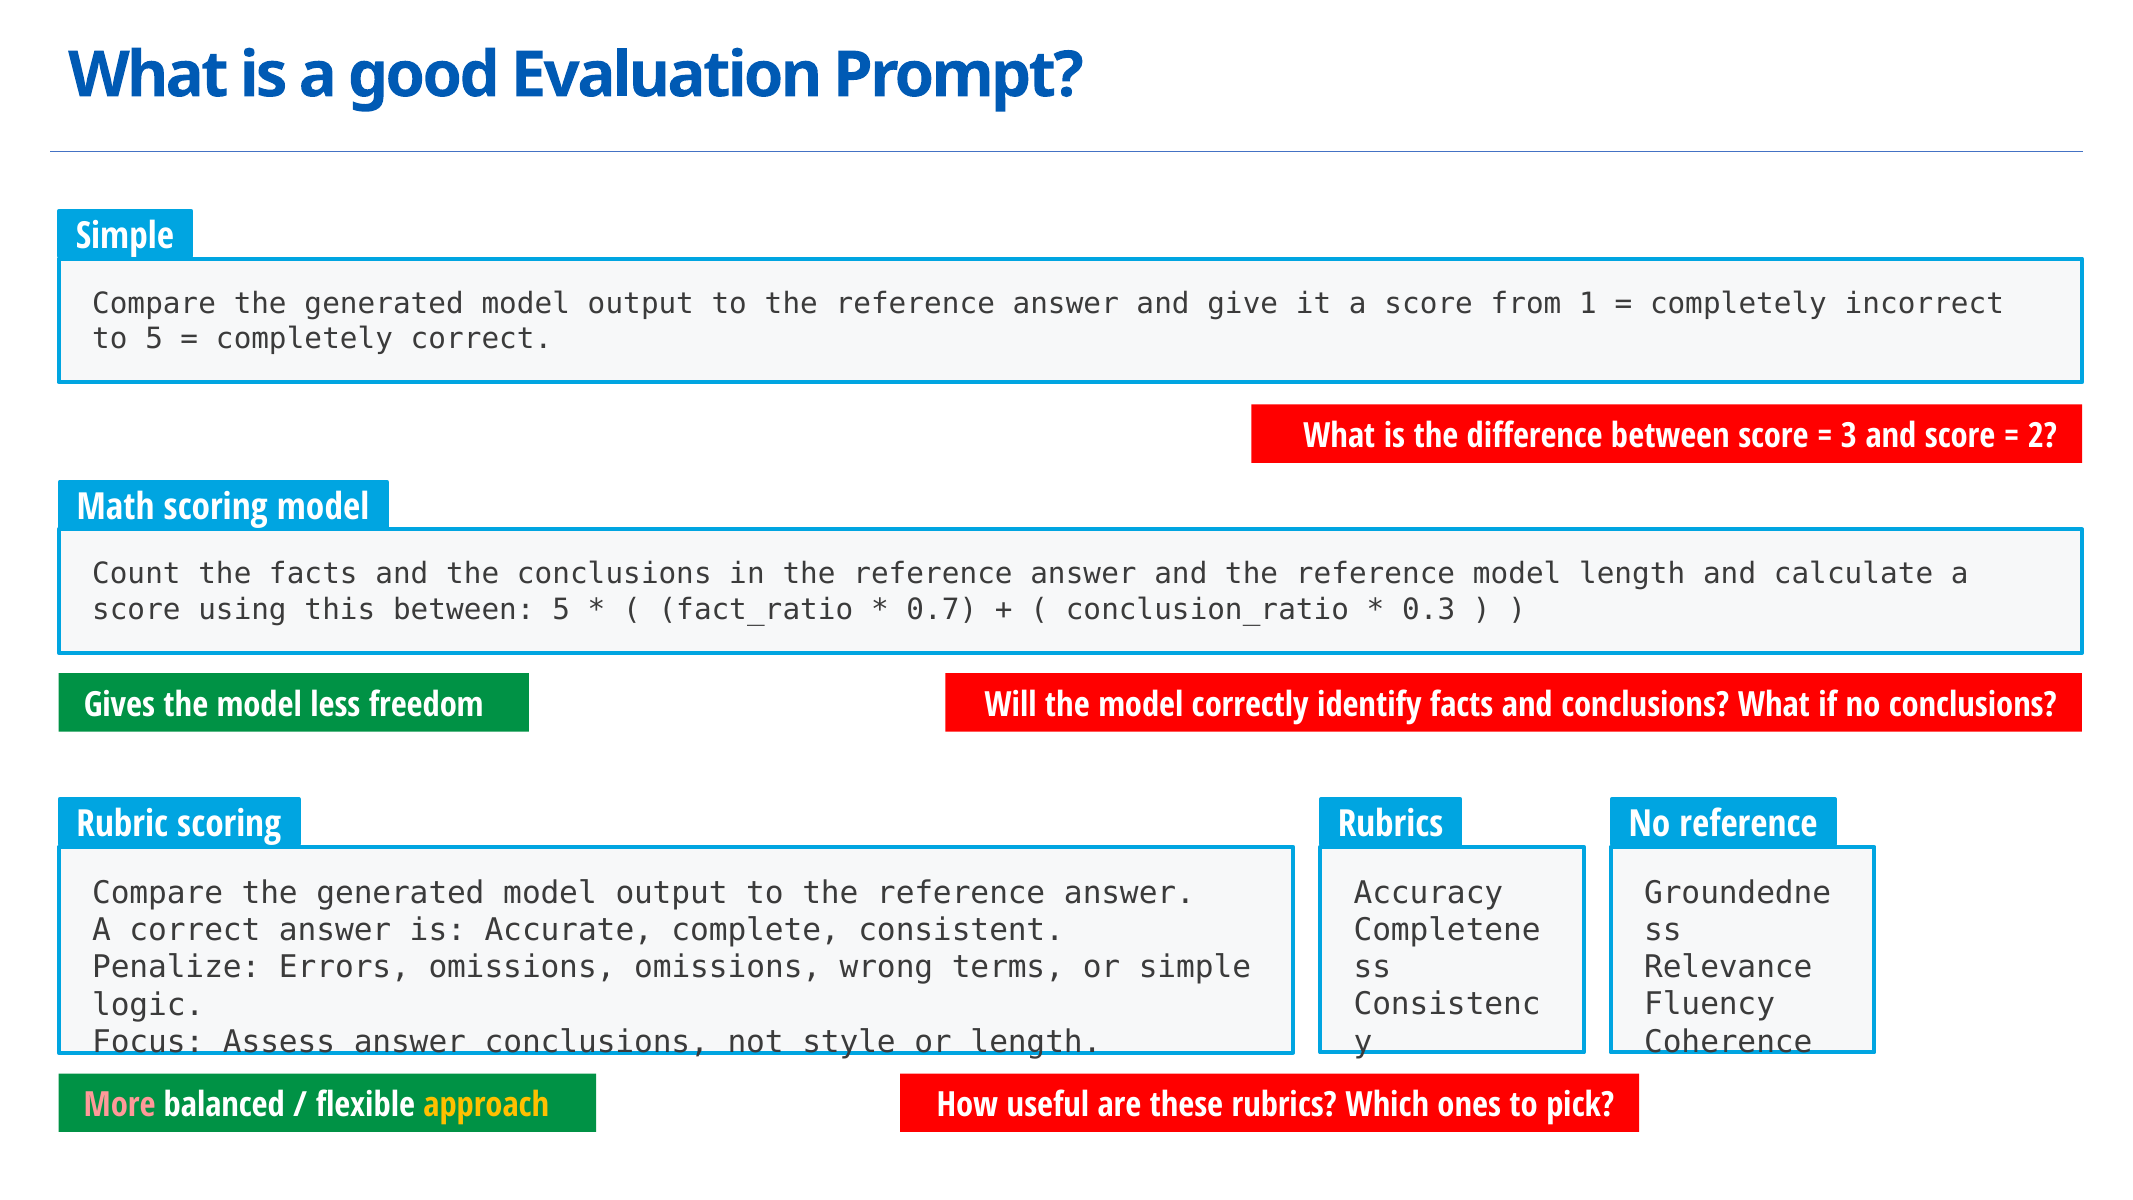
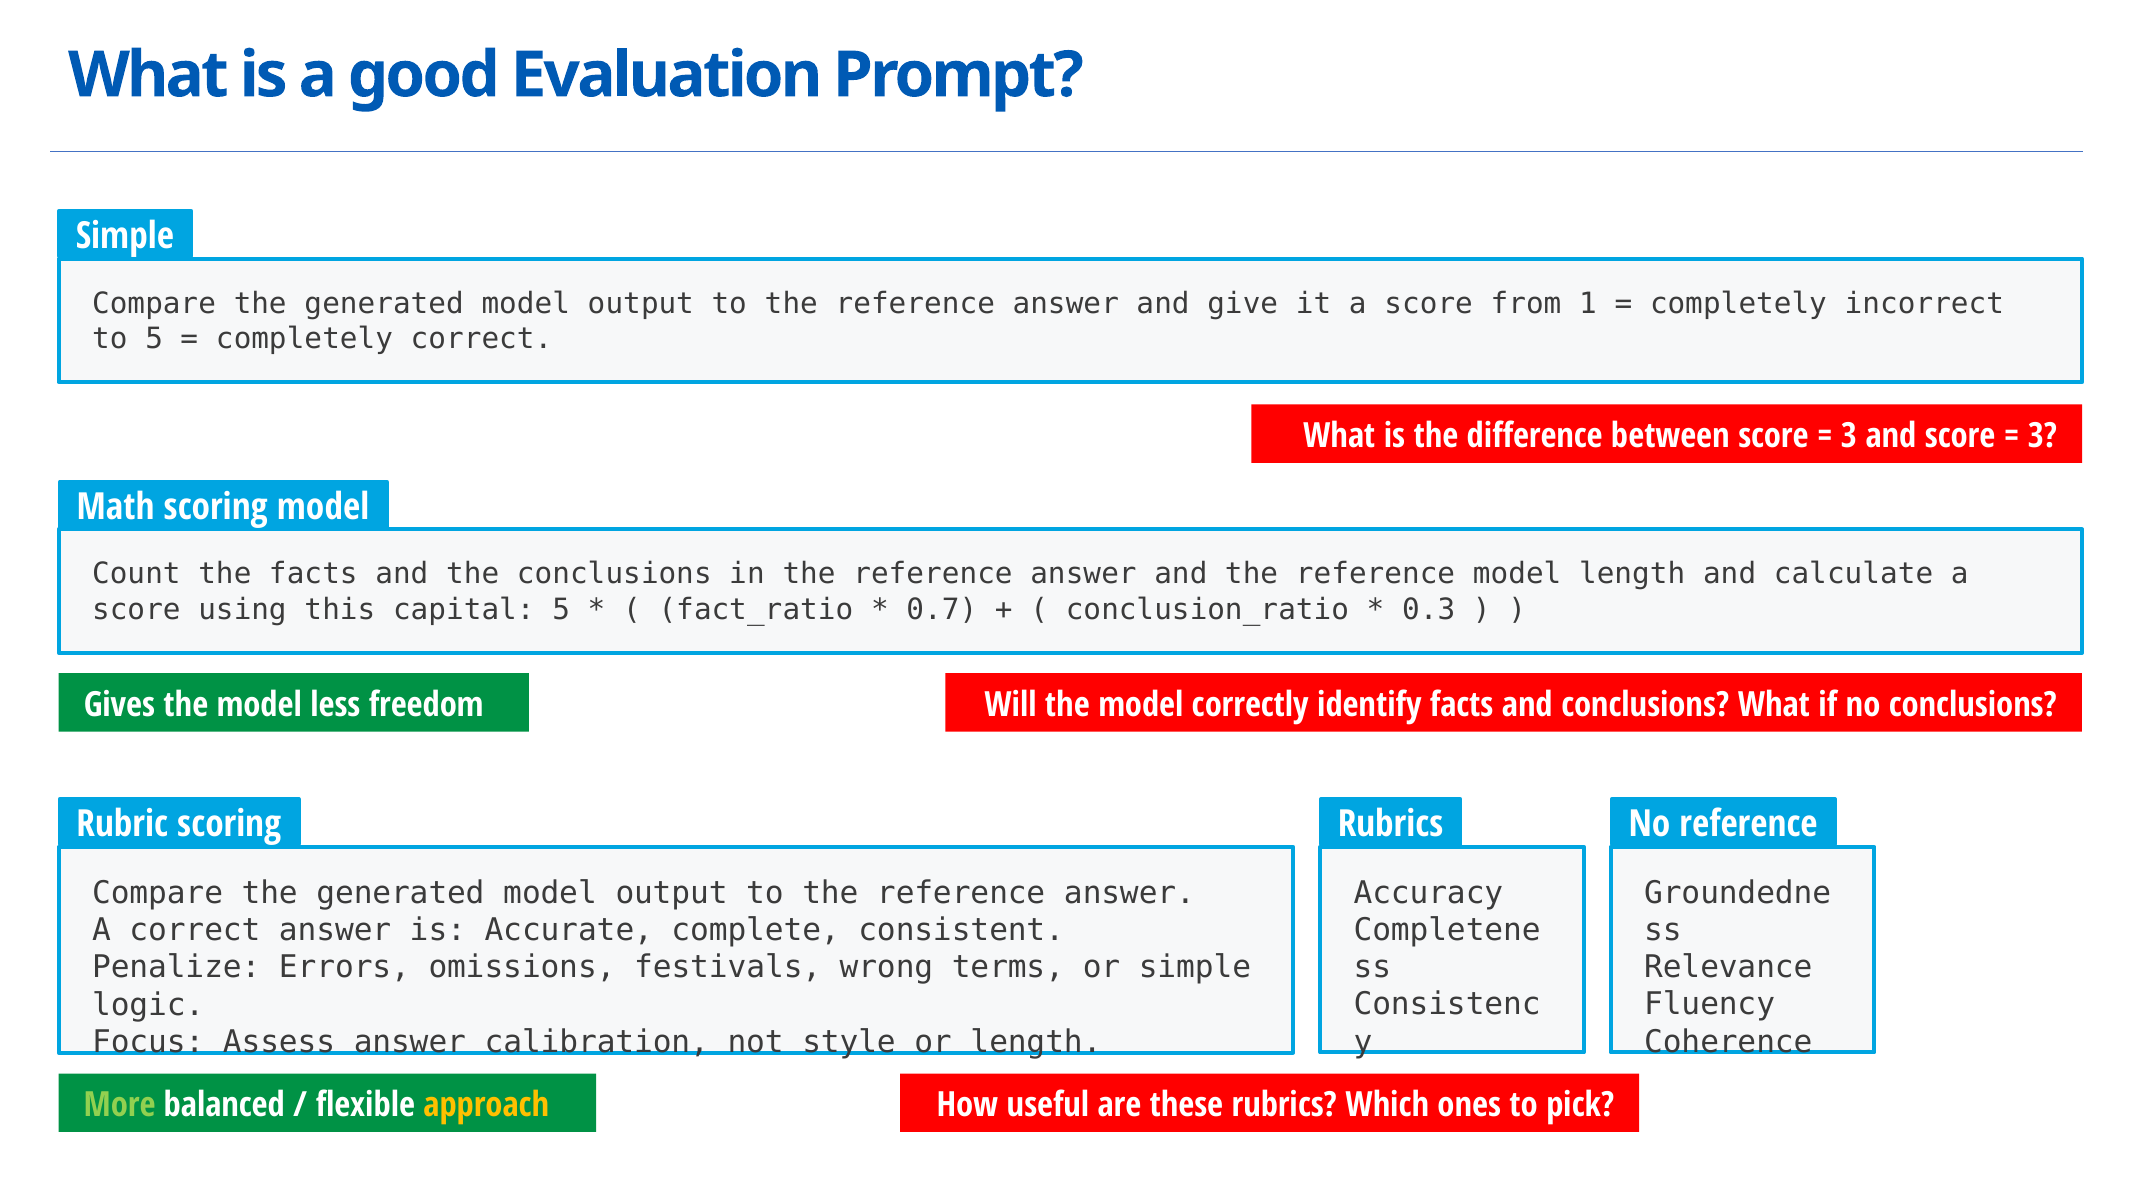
2 at (2042, 436): 2 -> 3
this between: between -> capital
omissions omissions: omissions -> festivals
answer conclusions: conclusions -> calibration
More colour: pink -> light green
